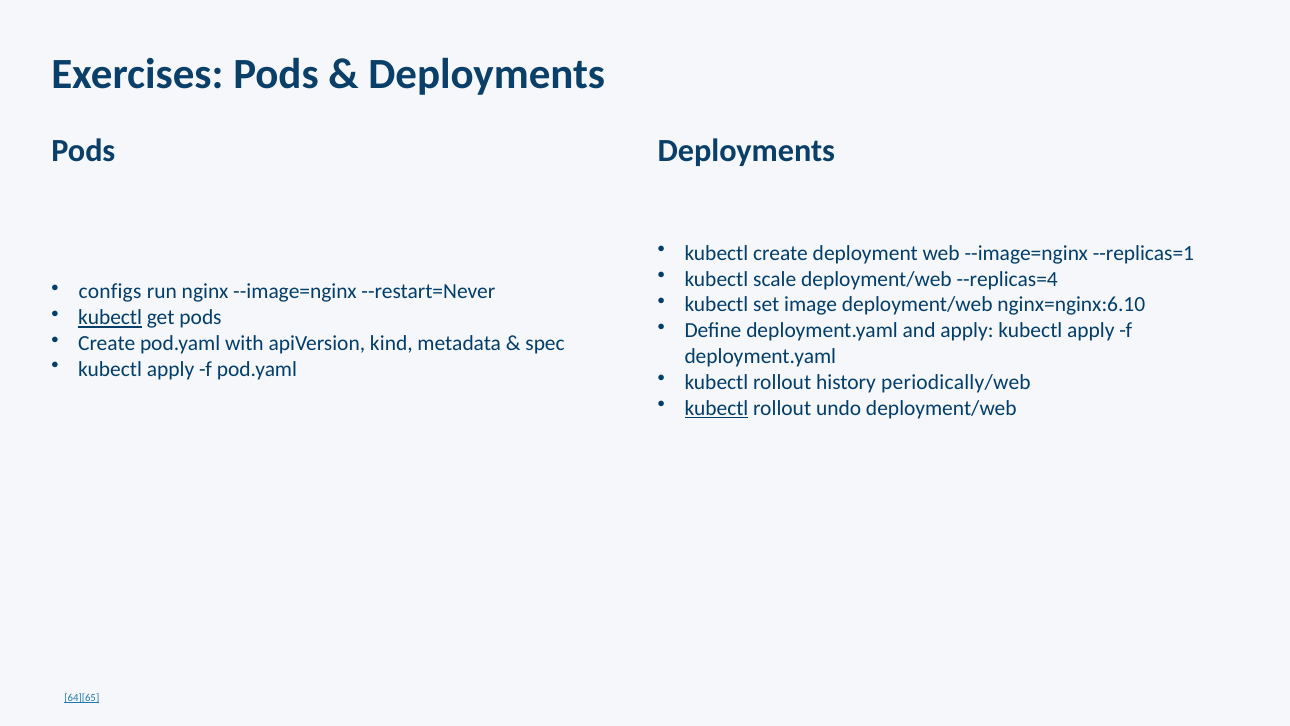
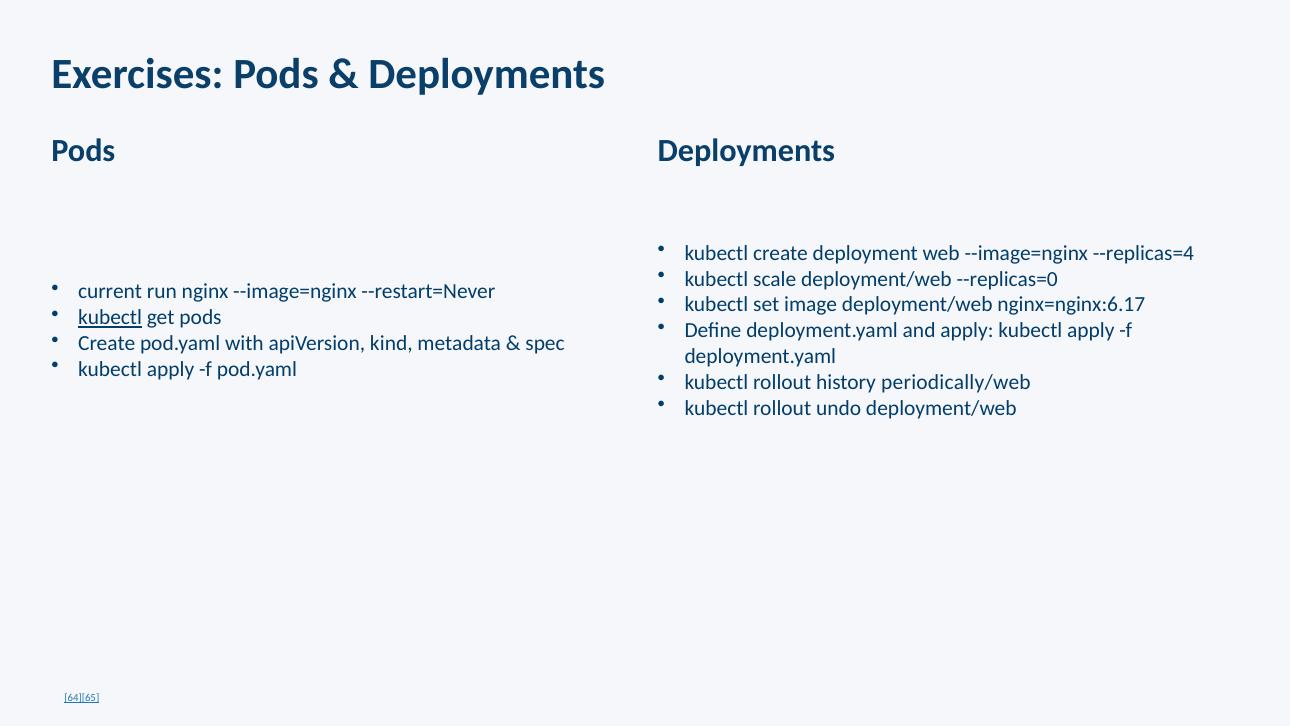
--replicas=1: --replicas=1 -> --replicas=4
--replicas=4: --replicas=4 -> --replicas=0
configs: configs -> current
nginx=nginx:6.10: nginx=nginx:6.10 -> nginx=nginx:6.17
kubectl at (716, 408) underline: present -> none
